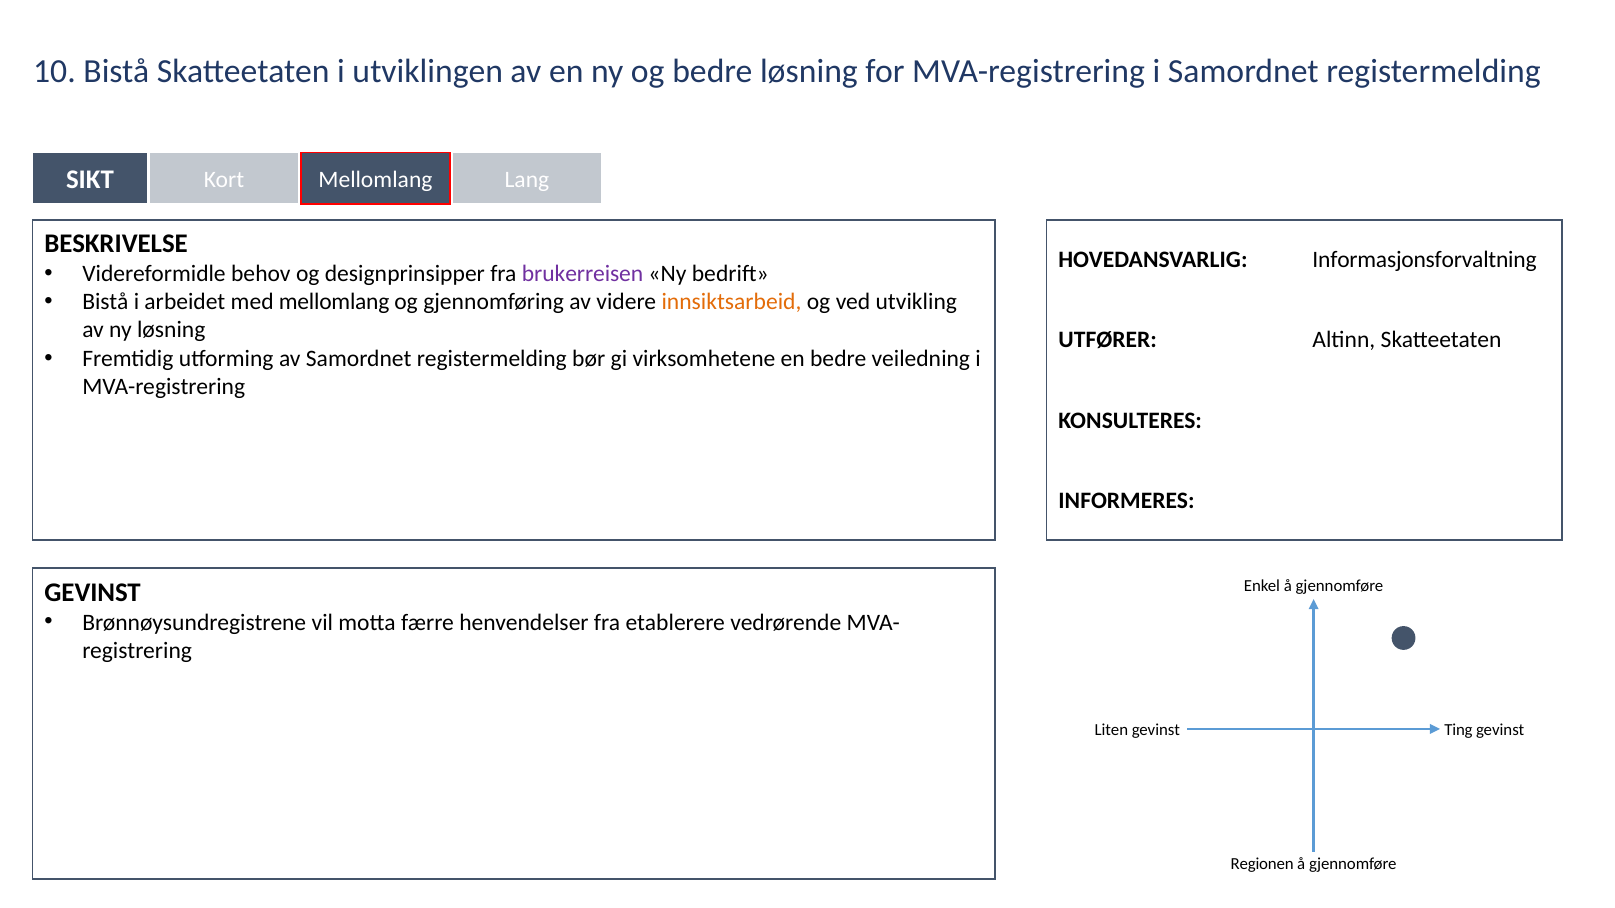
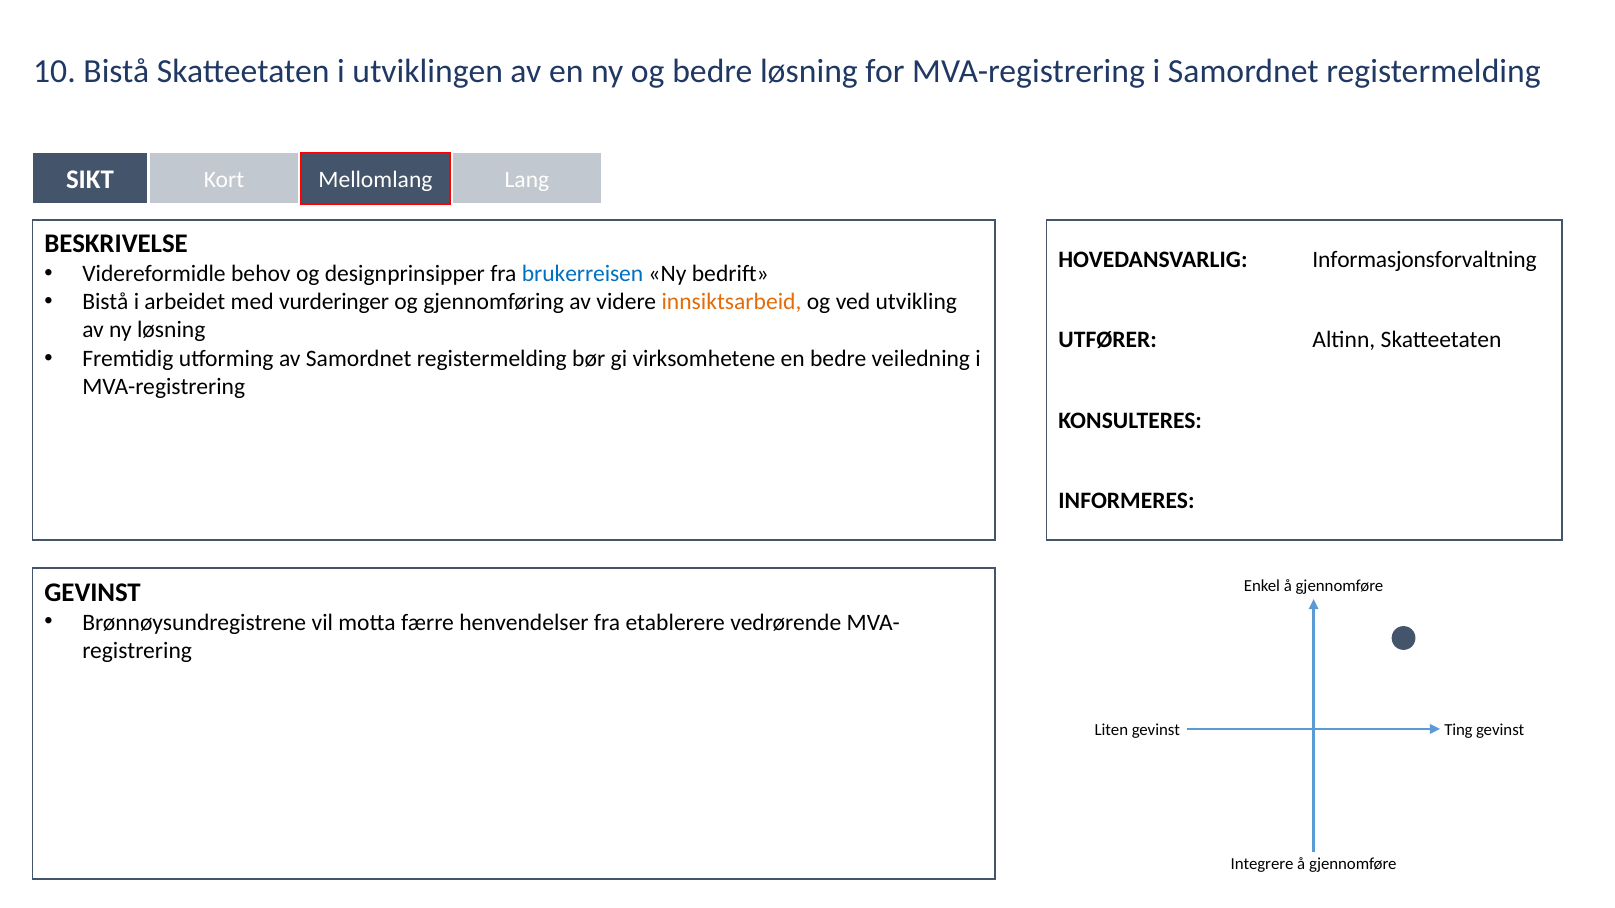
brukerreisen colour: purple -> blue
med mellomlang: mellomlang -> vurderinger
Regionen: Regionen -> Integrere
